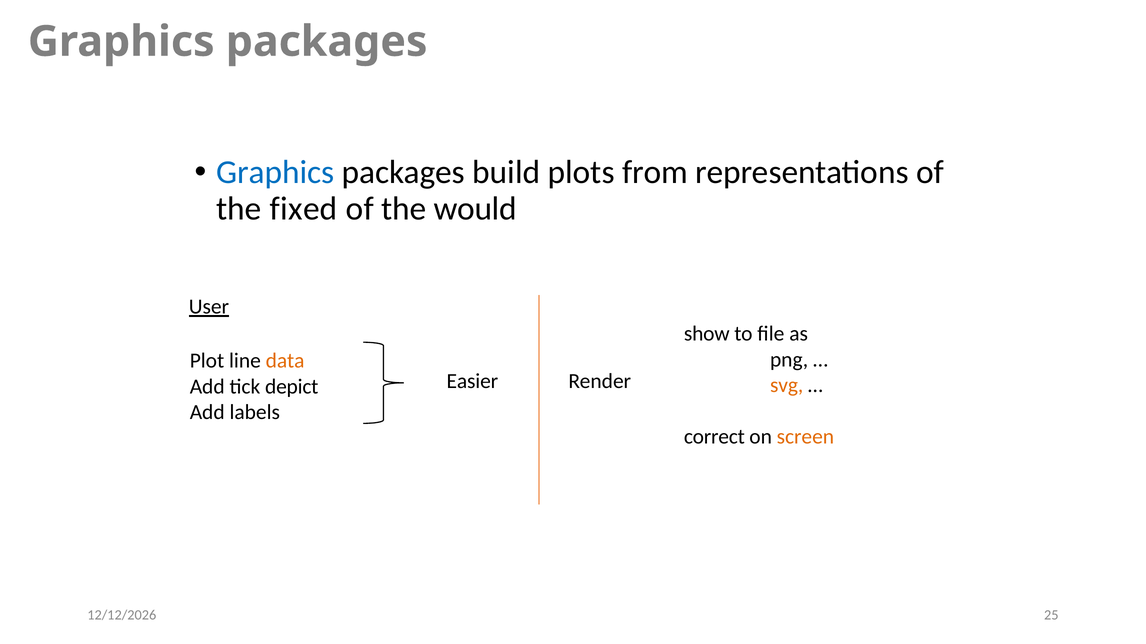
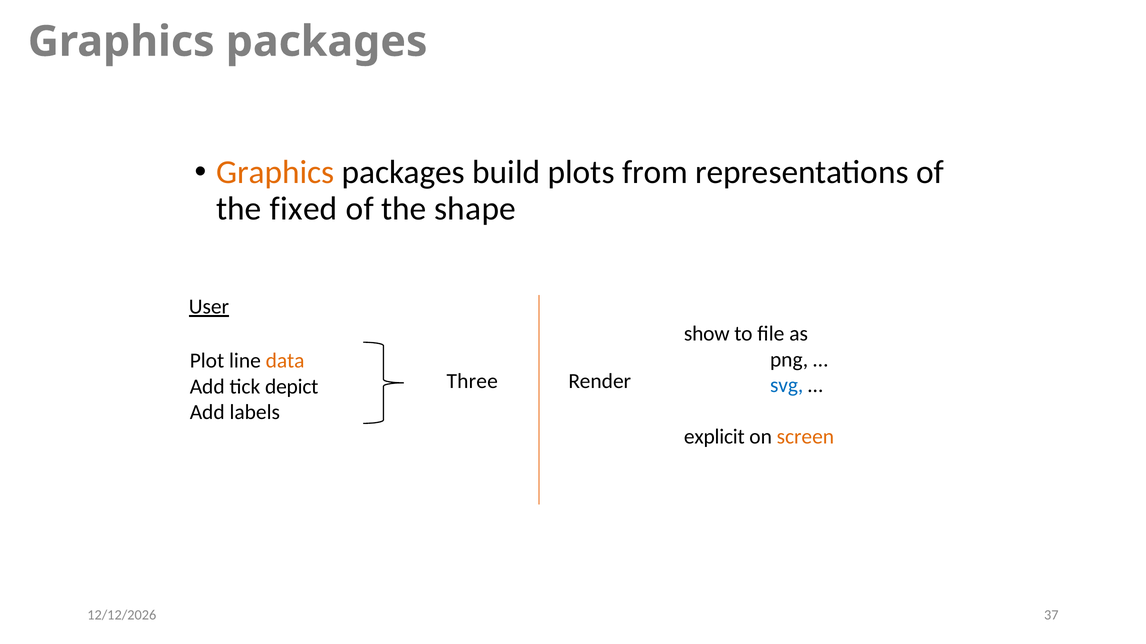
Graphics at (275, 173) colour: blue -> orange
would: would -> shape
Easier: Easier -> Three
svg colour: orange -> blue
correct: correct -> explicit
25: 25 -> 37
